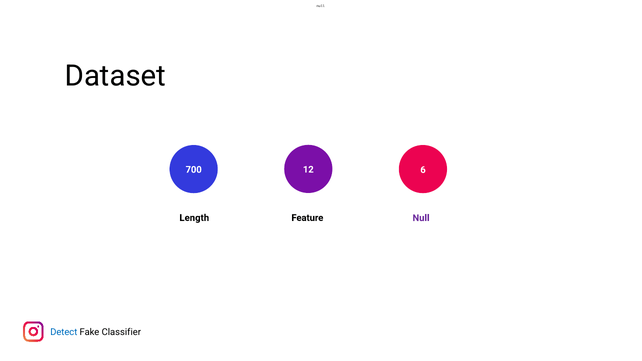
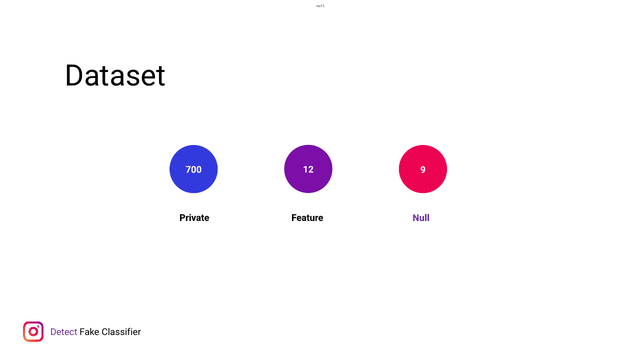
6: 6 -> 9
Length: Length -> Private
Detect colour: blue -> purple
